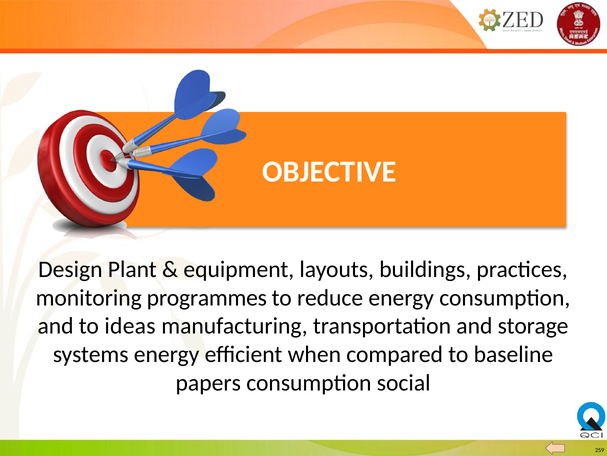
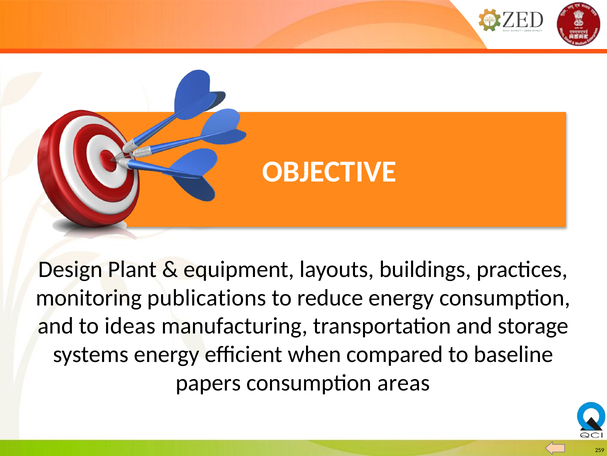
programmes: programmes -> publications
social: social -> areas
